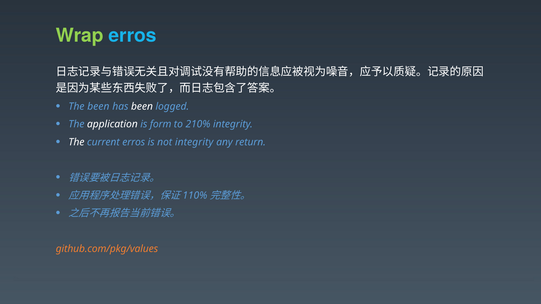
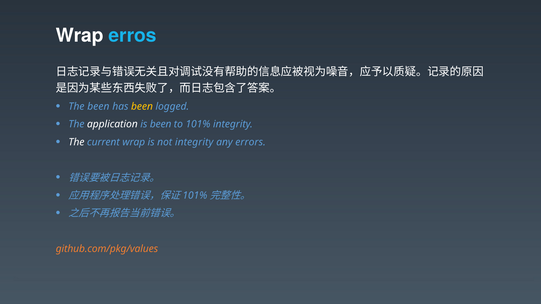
Wrap at (80, 36) colour: light green -> white
been at (142, 107) colour: white -> yellow
is form: form -> been
to 210%: 210% -> 101%
current erros: erros -> wrap
return: return -> errors
110% at (195, 196): 110% -> 101%
